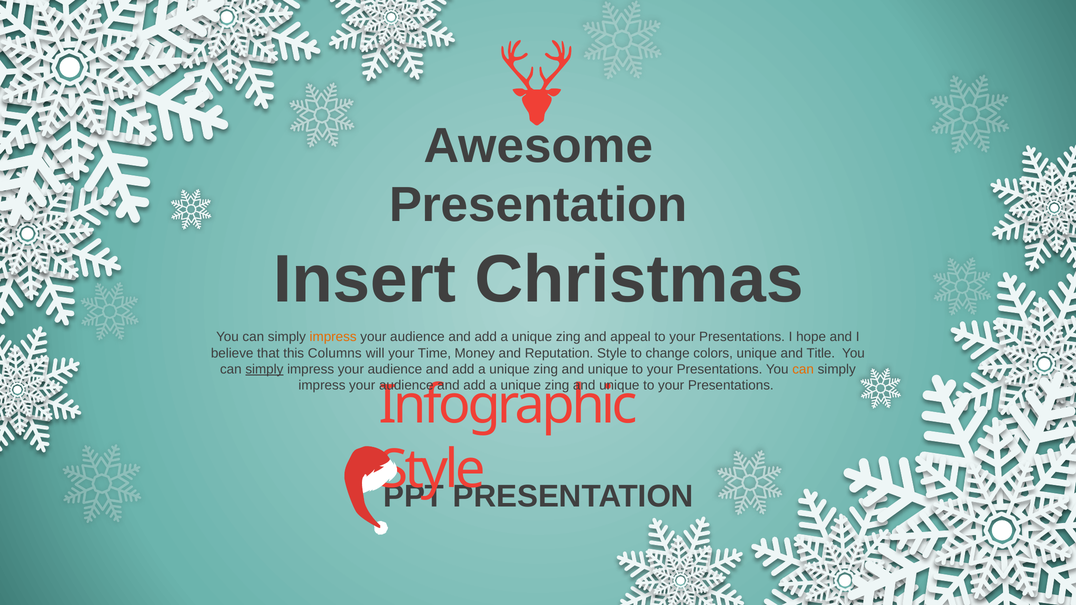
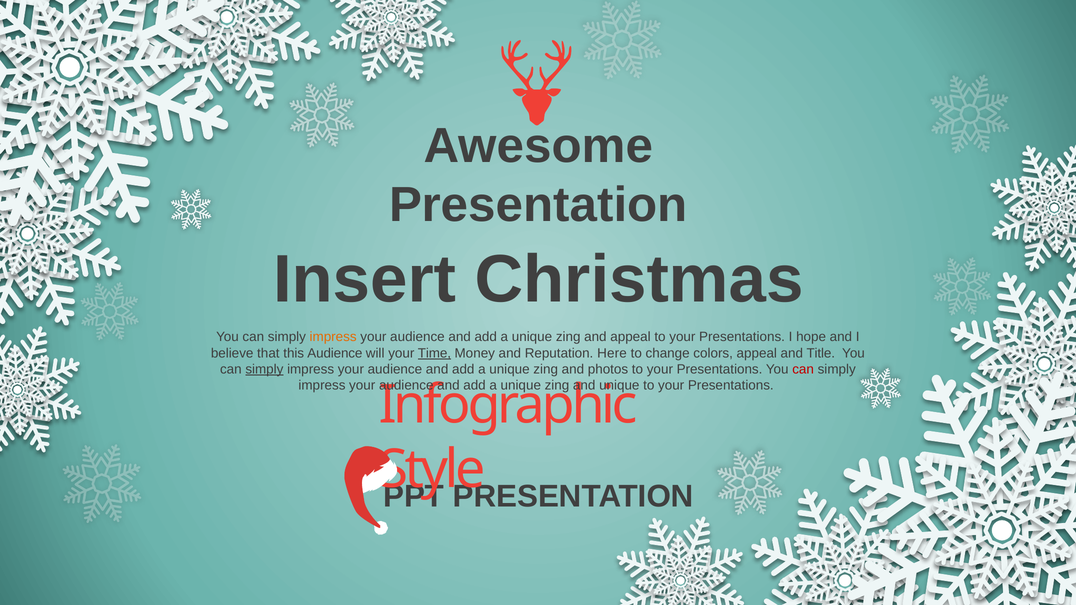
this Columns: Columns -> Audience
Time underline: none -> present
Reputation Style: Style -> Here
colors unique: unique -> appeal
unique at (608, 369): unique -> photos
can at (803, 369) colour: orange -> red
